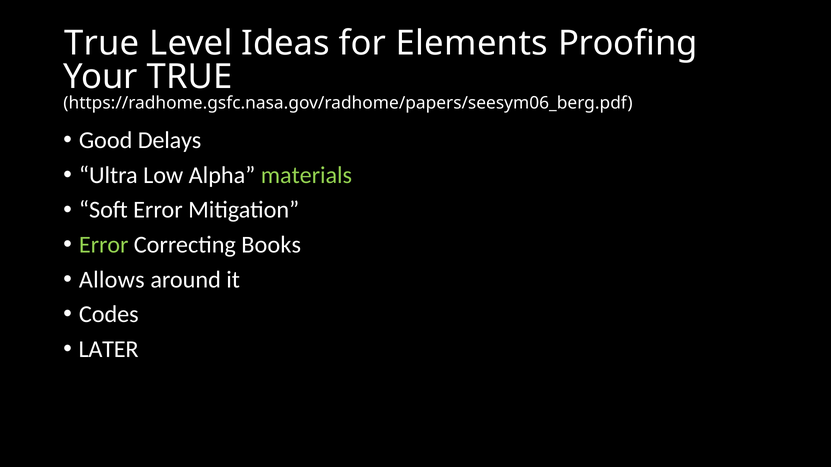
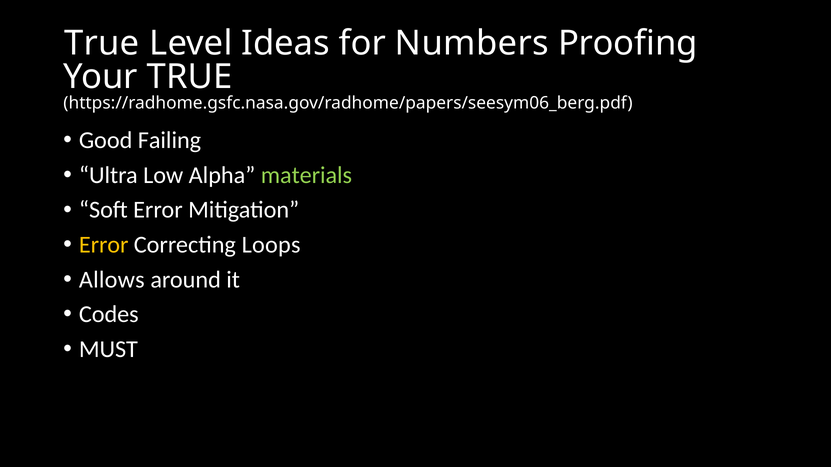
Elements: Elements -> Numbers
Delays: Delays -> Failing
Error at (104, 245) colour: light green -> yellow
Books: Books -> Loops
LATER: LATER -> MUST
